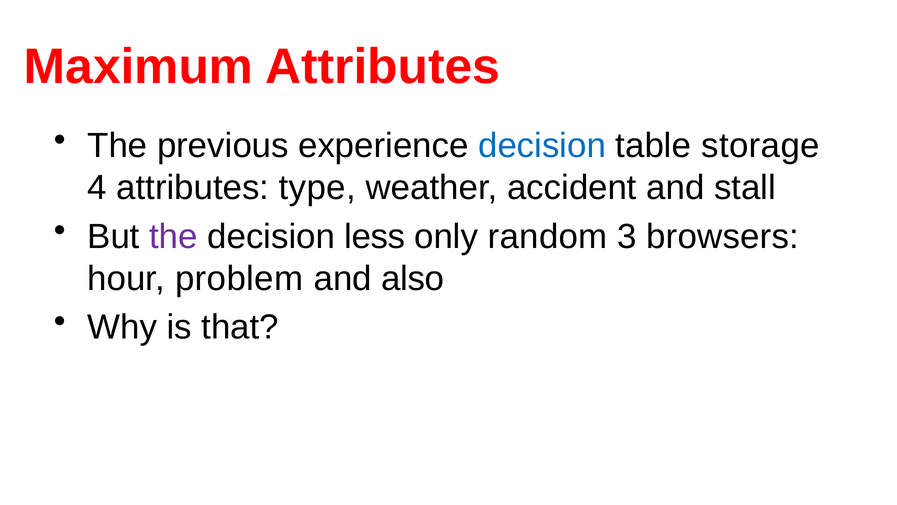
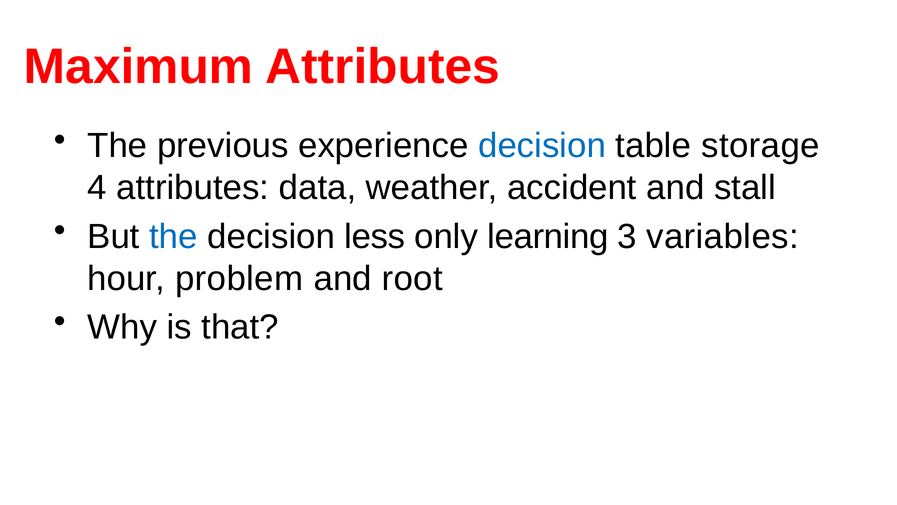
type: type -> data
the at (173, 236) colour: purple -> blue
random: random -> learning
browsers: browsers -> variables
also: also -> root
